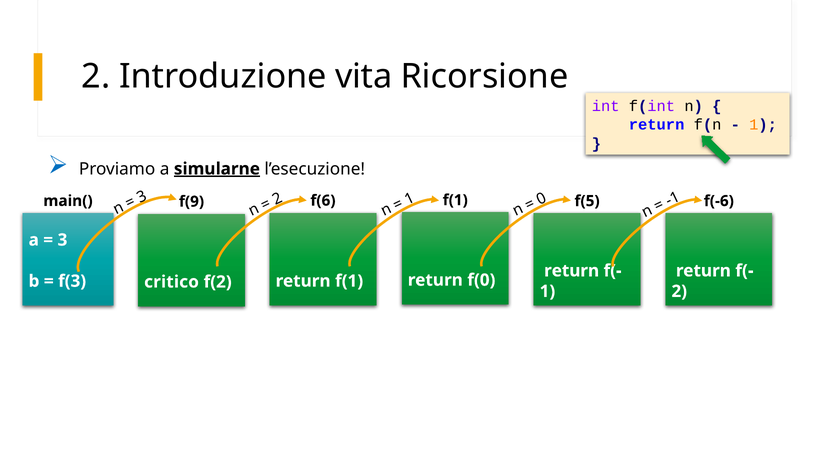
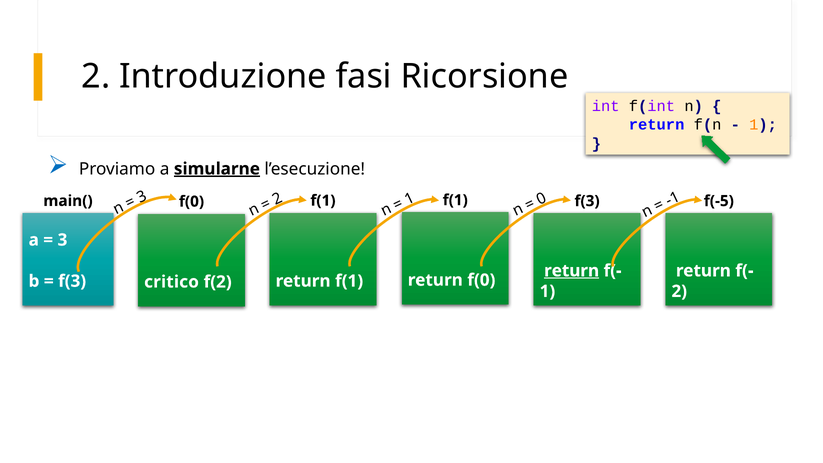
vita: vita -> fasi
f(6 at (323, 201): f(6 -> f(1
f(5 at (587, 201): f(5 -> f(3
f(-6: f(-6 -> f(-5
f(9 at (192, 202): f(9 -> f(0
return at (572, 271) underline: none -> present
